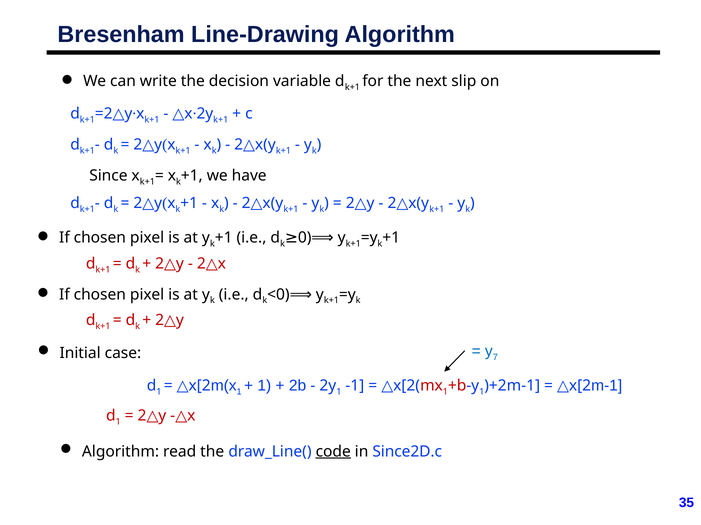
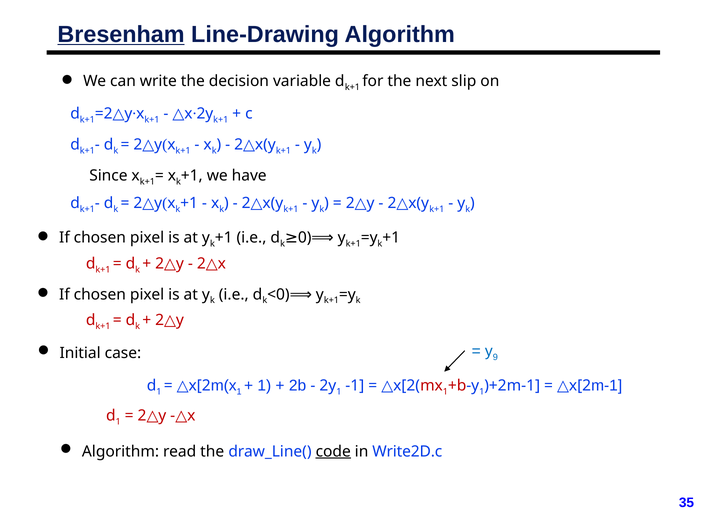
Bresenham underline: none -> present
7: 7 -> 9
Since2D.c: Since2D.c -> Write2D.c
